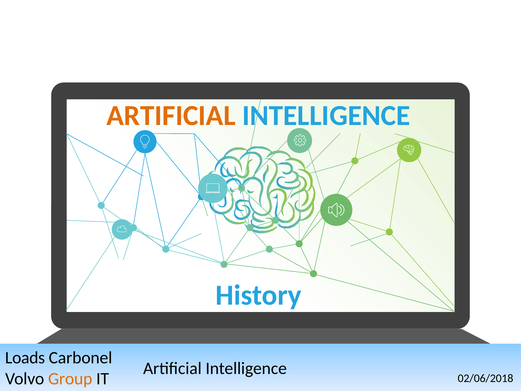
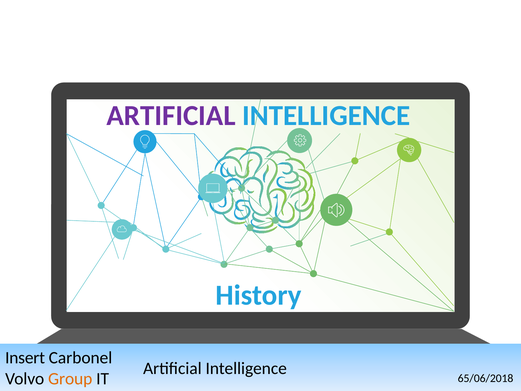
ARTIFICIAL at (171, 115) colour: orange -> purple
Loads: Loads -> Insert
02/06/2018: 02/06/2018 -> 65/06/2018
